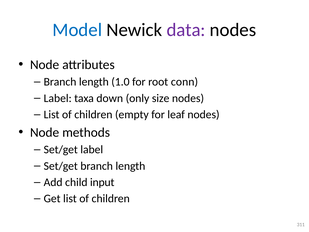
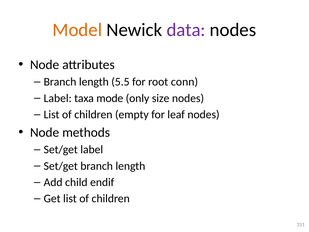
Model colour: blue -> orange
1.0: 1.0 -> 5.5
down: down -> mode
input: input -> endif
